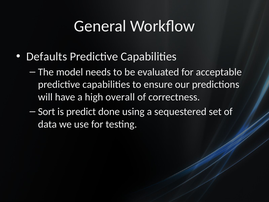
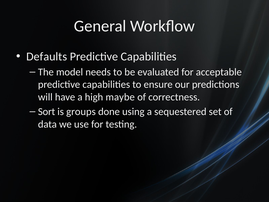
overall: overall -> maybe
predict: predict -> groups
